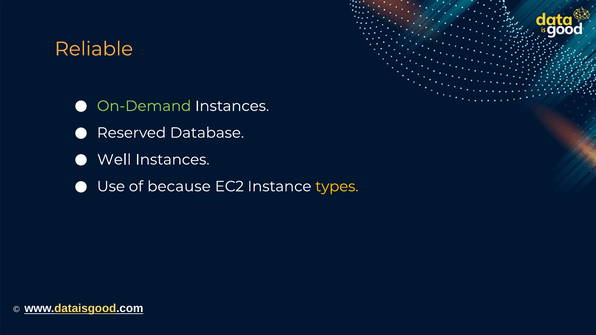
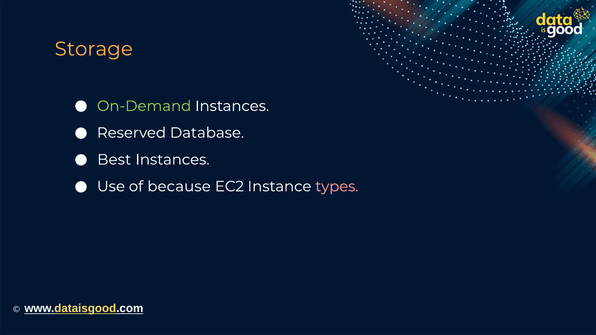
Reliable: Reliable -> Storage
Well: Well -> Best
types colour: yellow -> pink
